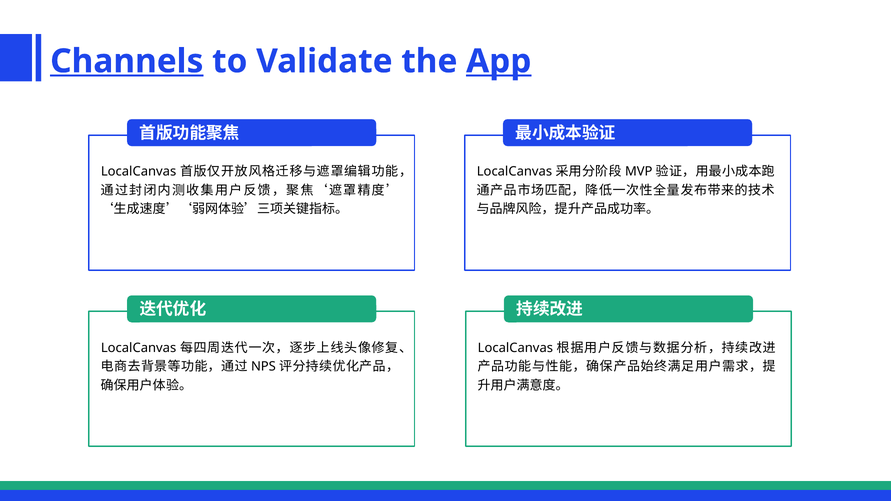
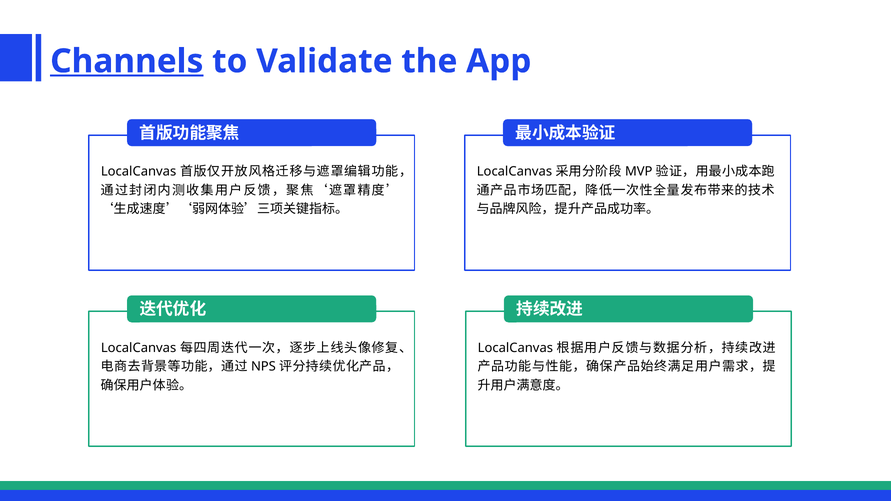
App underline: present -> none
